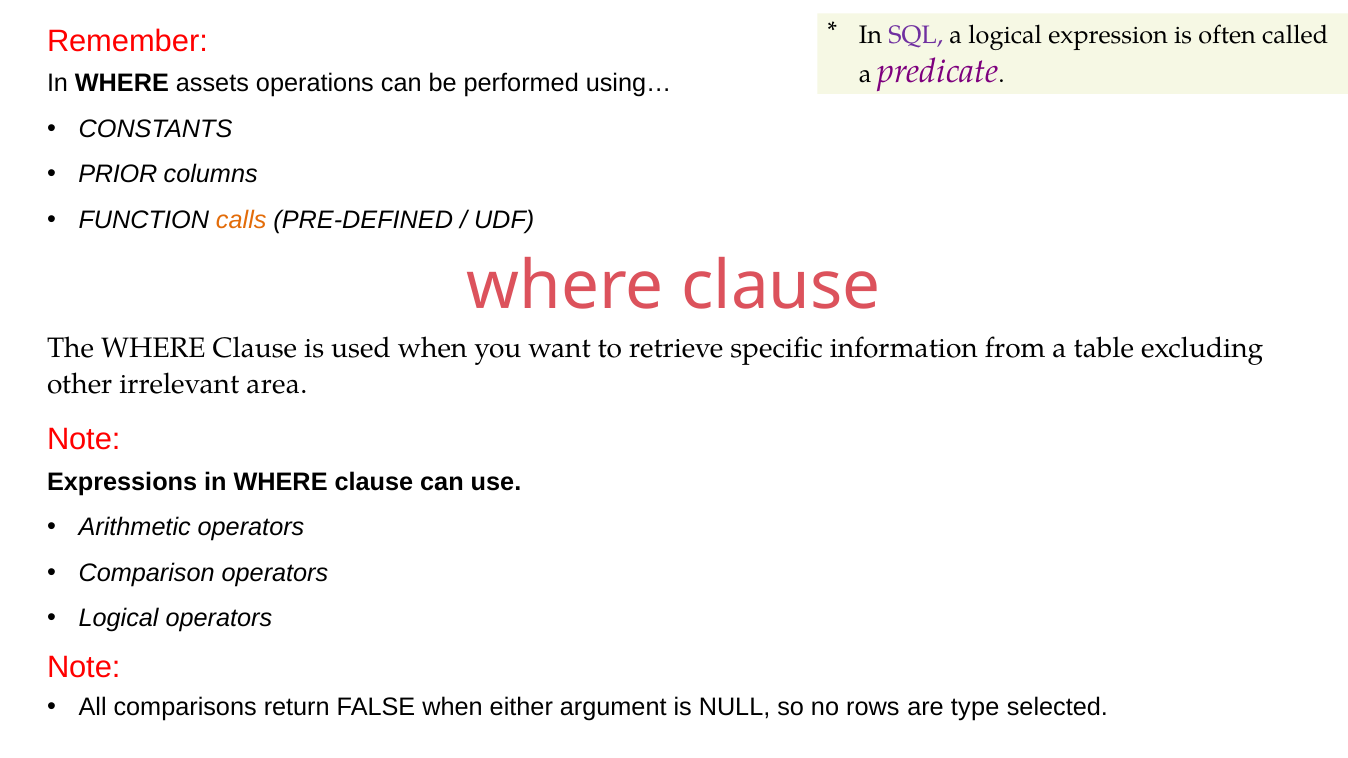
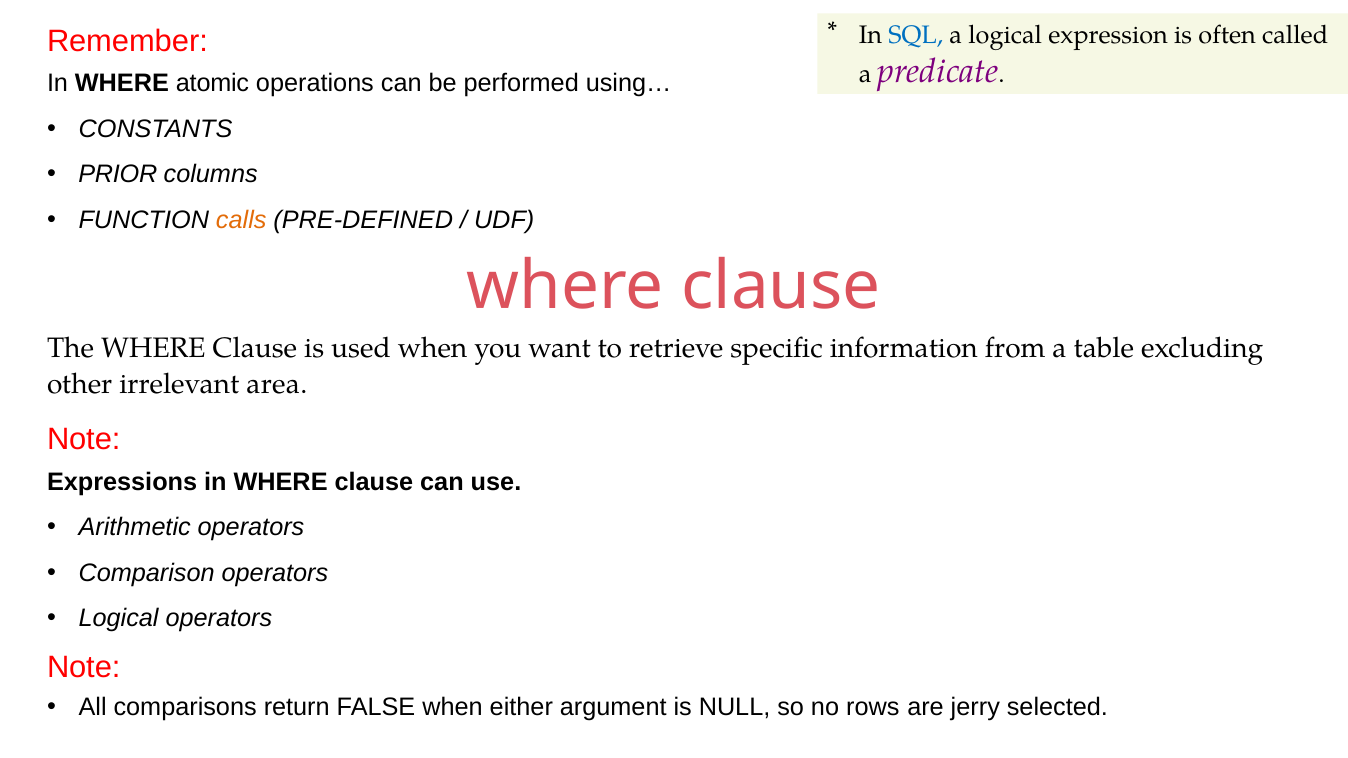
SQL colour: purple -> blue
assets: assets -> atomic
type: type -> jerry
